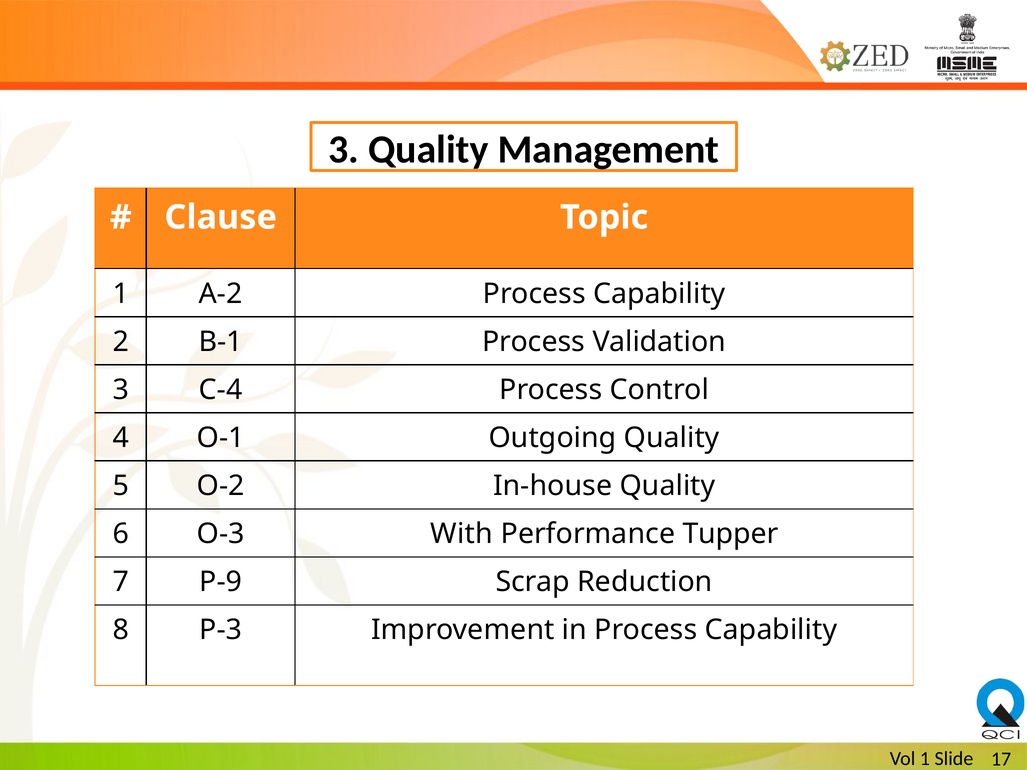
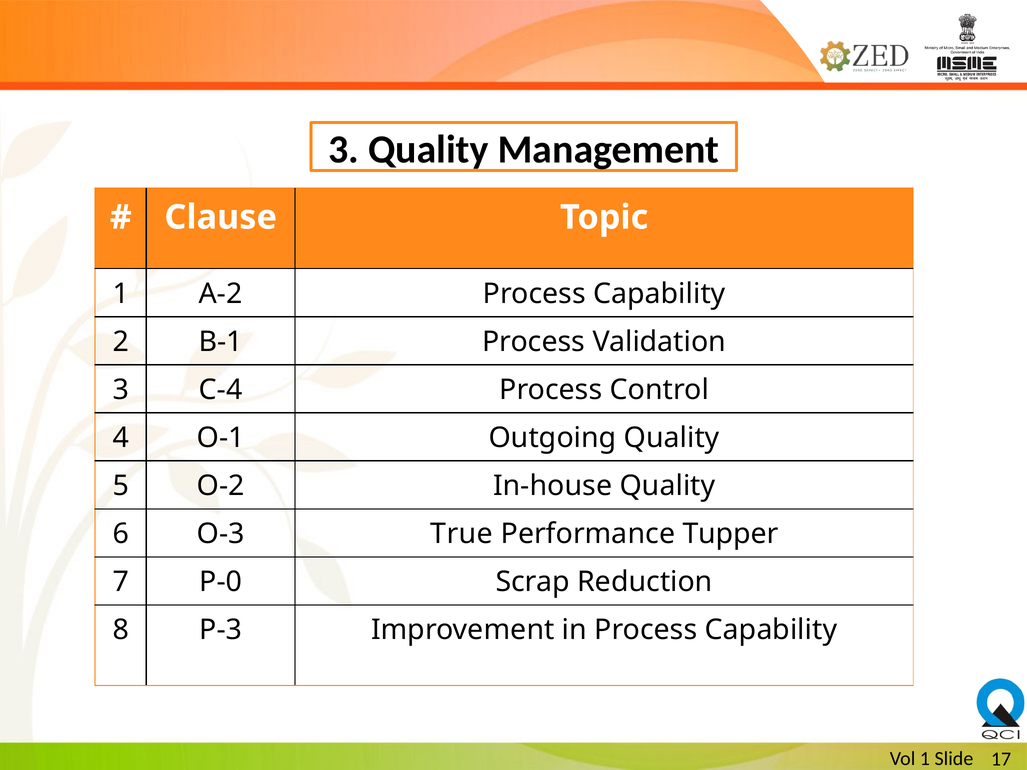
With: With -> True
P-9: P-9 -> P-0
